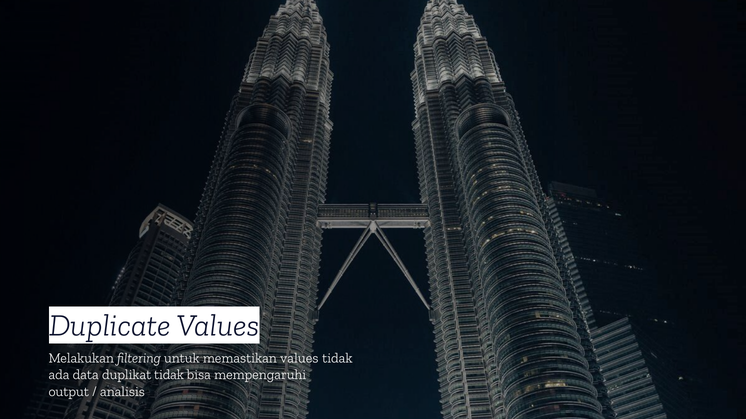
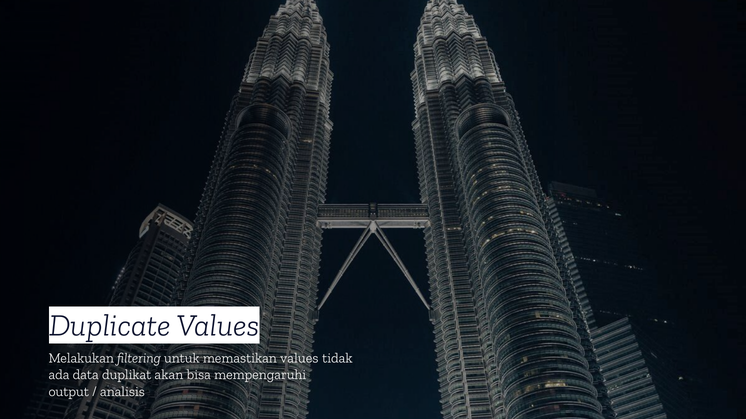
duplikat tidak: tidak -> akan
